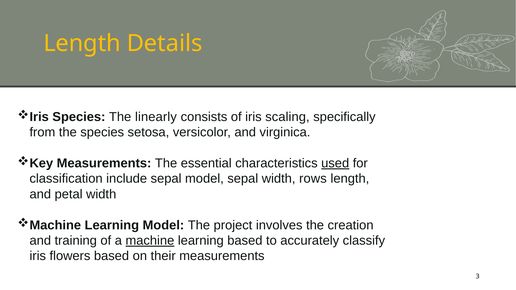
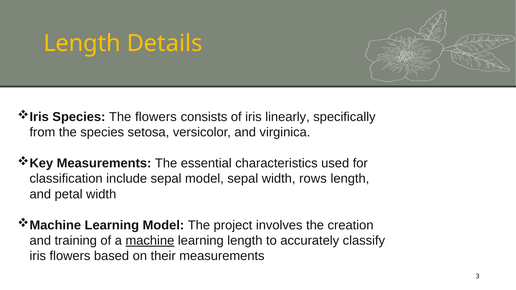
The linearly: linearly -> flowers
scaling: scaling -> linearly
used underline: present -> none
learning based: based -> length
